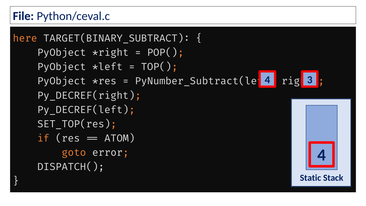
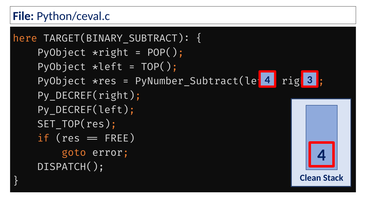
ATOM: ATOM -> FREE
Static: Static -> Clean
